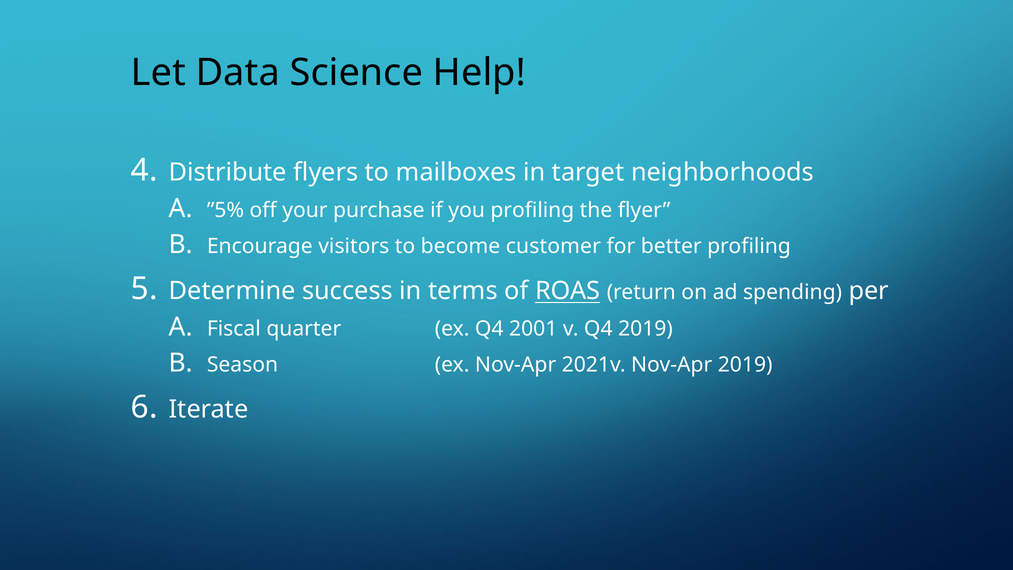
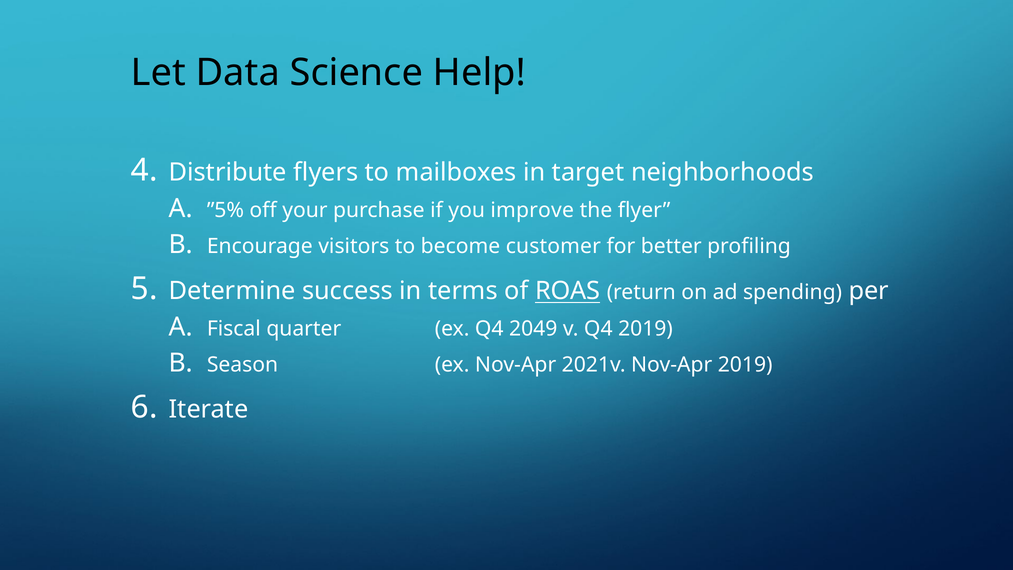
you profiling: profiling -> improve
2001: 2001 -> 2049
